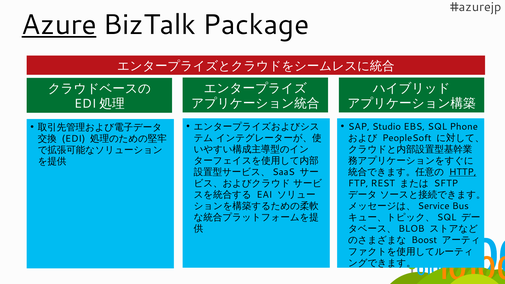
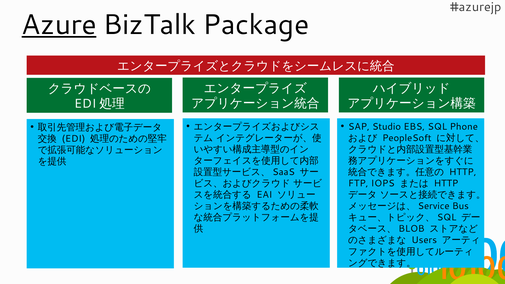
HTTP at (463, 172) underline: present -> none
REST: REST -> IOPS
SFTP at (446, 183): SFTP -> HTTP
Boost: Boost -> Users
